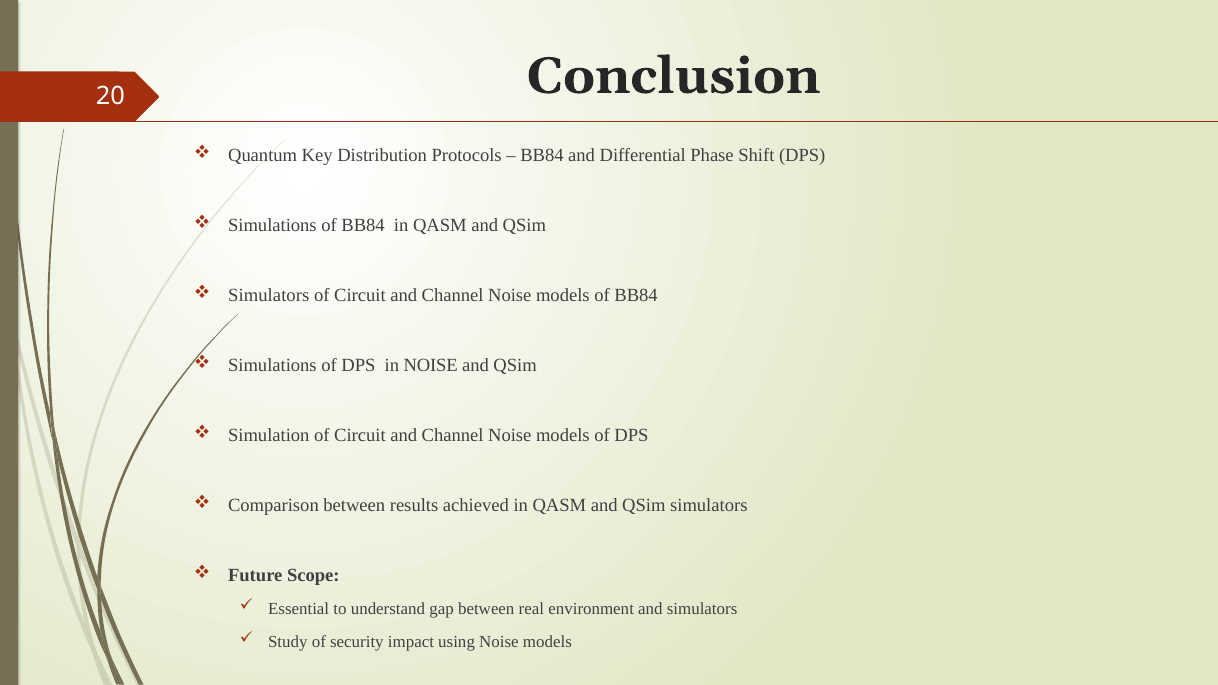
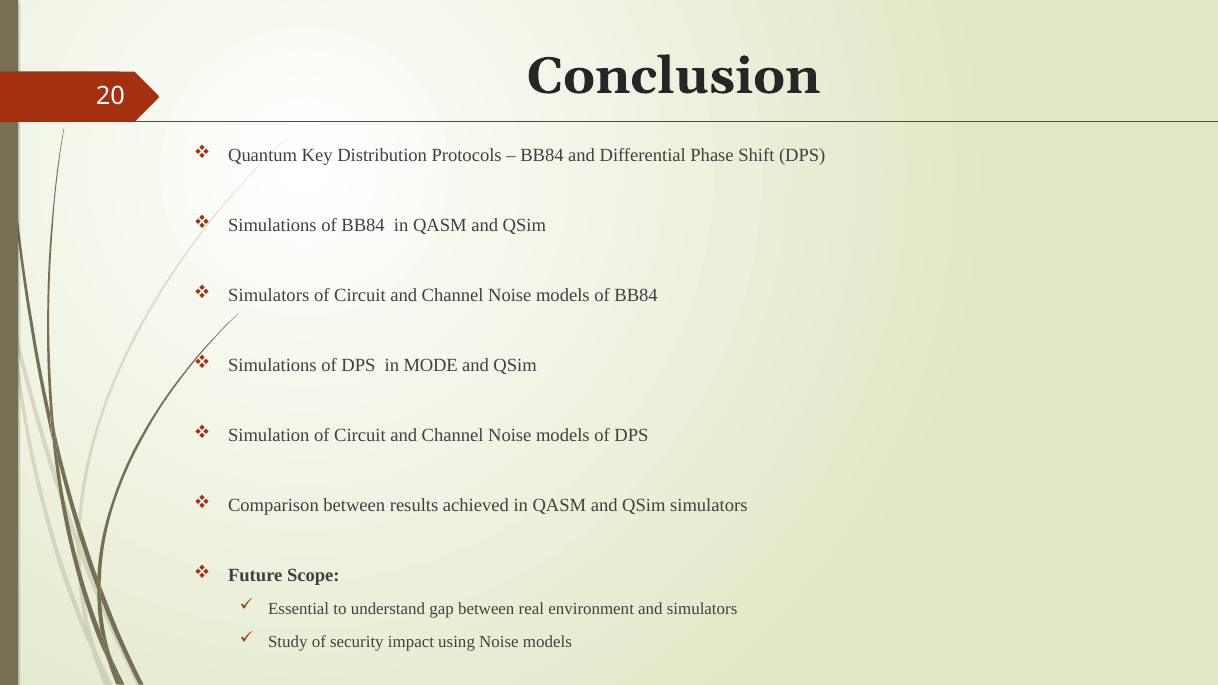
in NOISE: NOISE -> MODE
